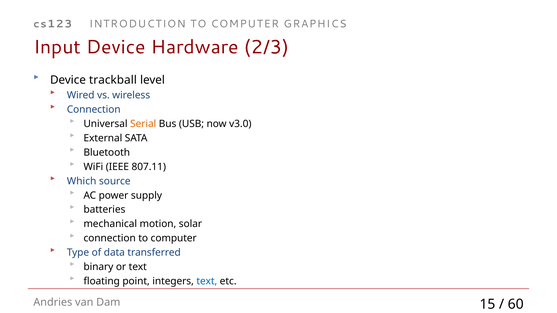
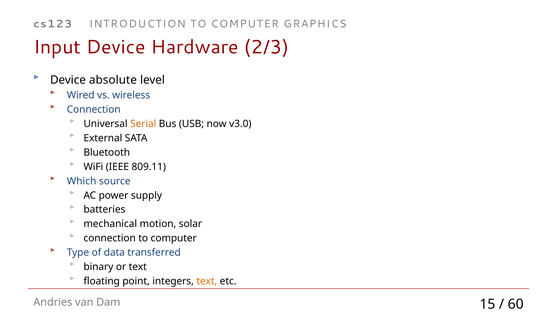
trackball: trackball -> absolute
807.11: 807.11 -> 809.11
text at (207, 282) colour: blue -> orange
